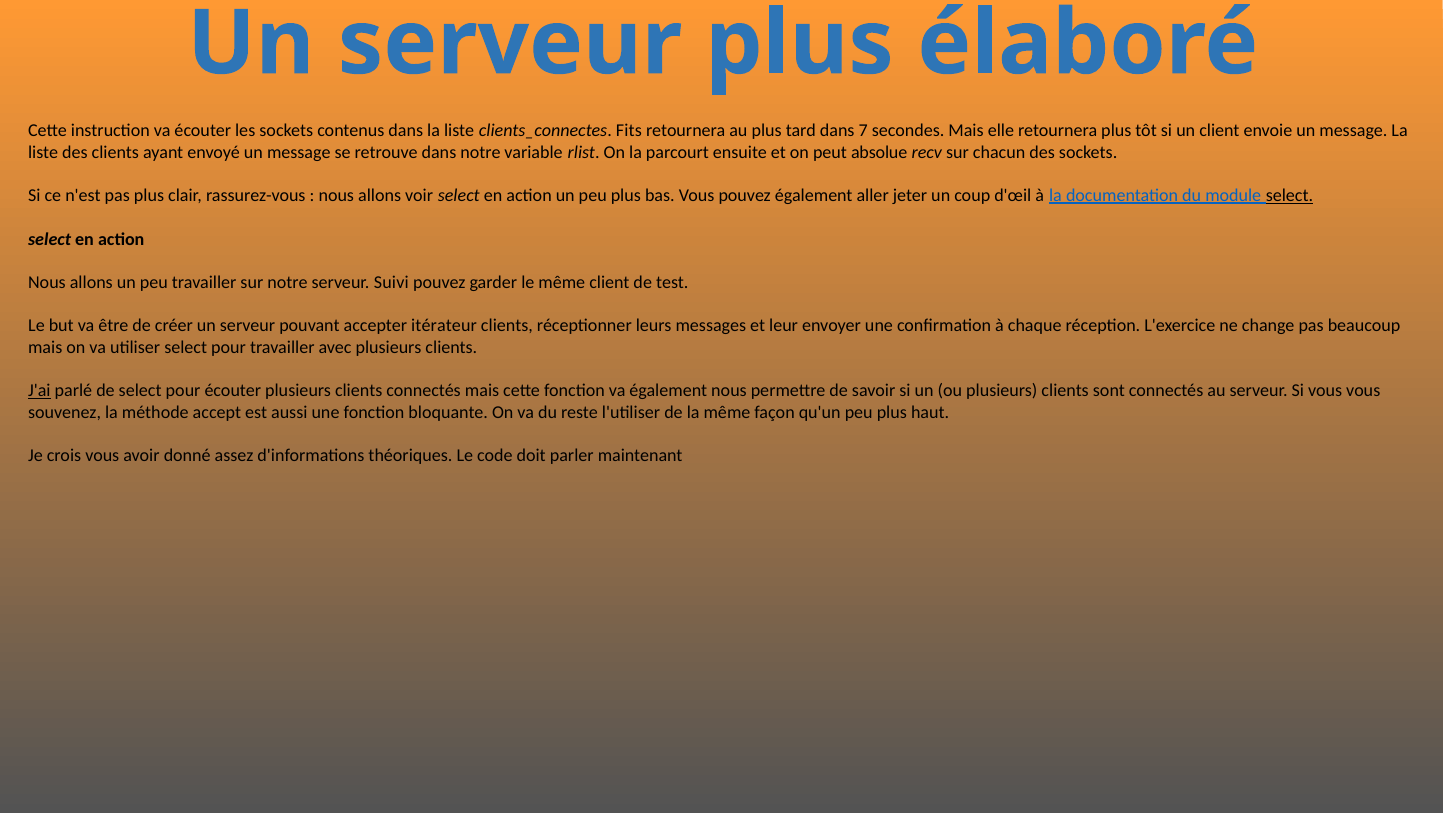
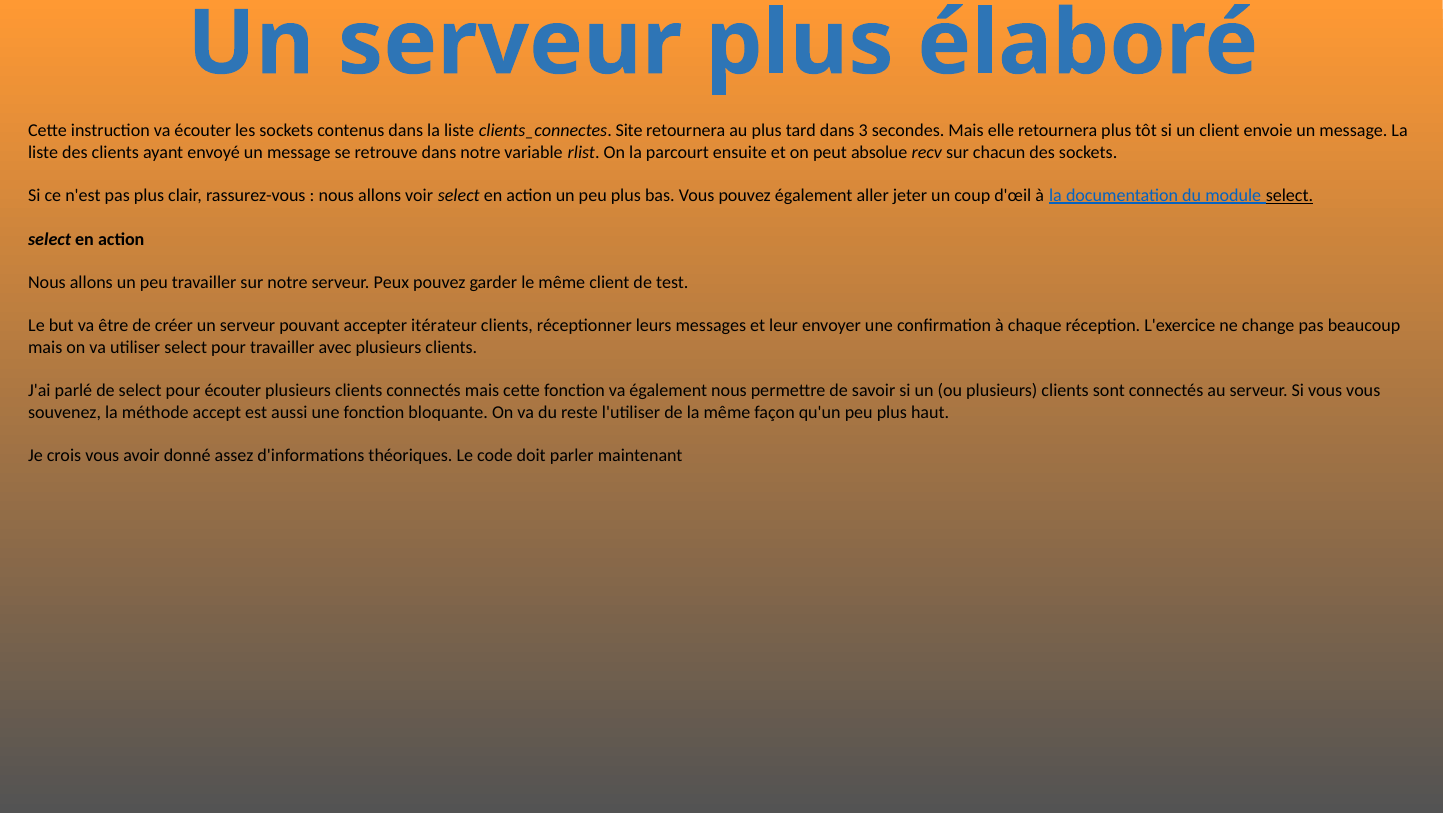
Fits: Fits -> Site
7: 7 -> 3
Suivi: Suivi -> Peux
J'ai underline: present -> none
